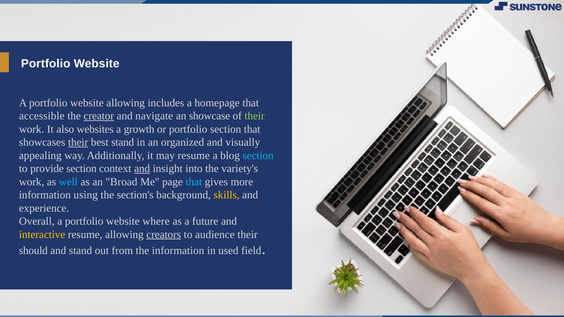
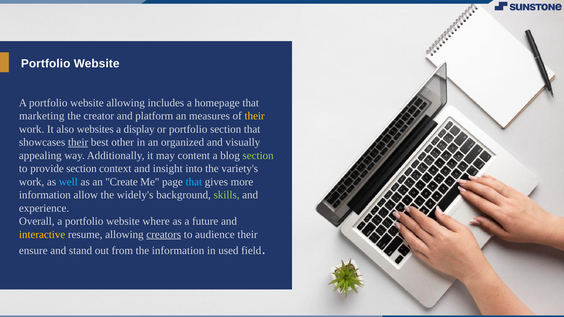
accessible: accessible -> marketing
creator underline: present -> none
navigate: navigate -> platform
showcase: showcase -> measures
their at (255, 116) colour: light green -> yellow
growth: growth -> display
best stand: stand -> other
may resume: resume -> content
section at (258, 156) colour: light blue -> light green
and at (142, 169) underline: present -> none
Broad: Broad -> Create
using: using -> allow
section's: section's -> widely's
skills colour: yellow -> light green
should: should -> ensure
